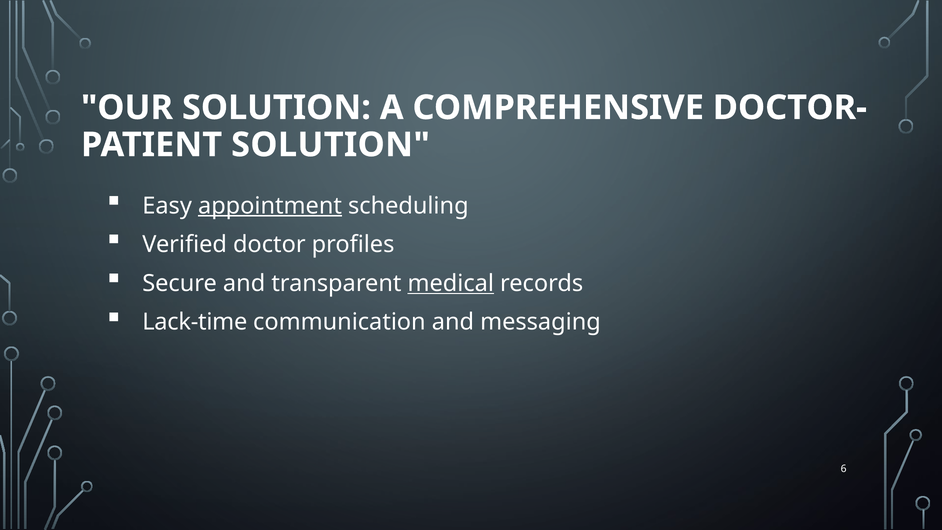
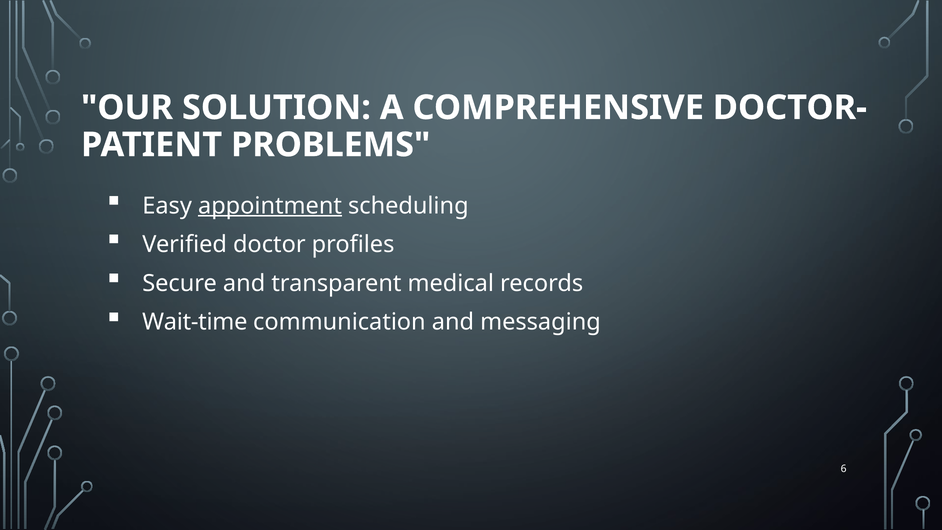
SOLUTION at (330, 145): SOLUTION -> PROBLEMS
medical underline: present -> none
Lack-time: Lack-time -> Wait-time
